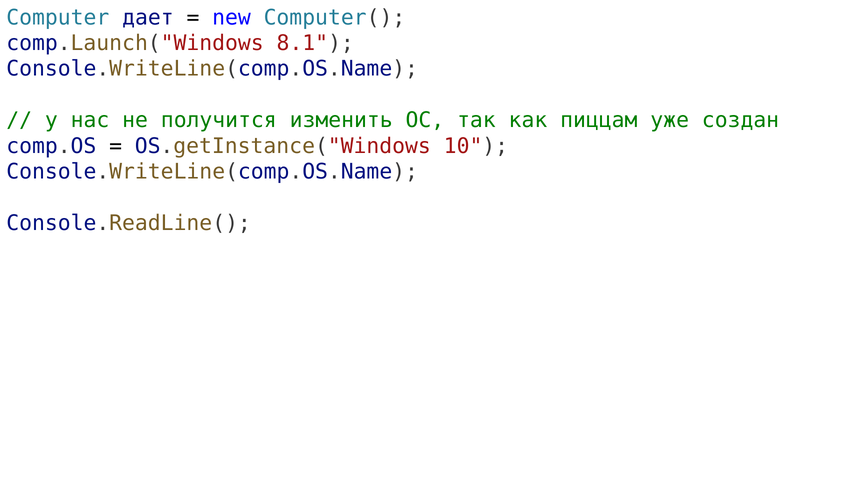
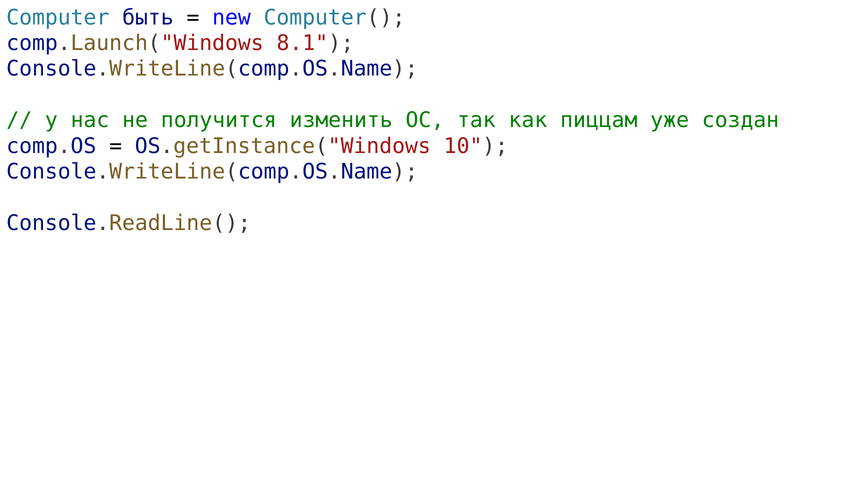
дает: дает -> быть
